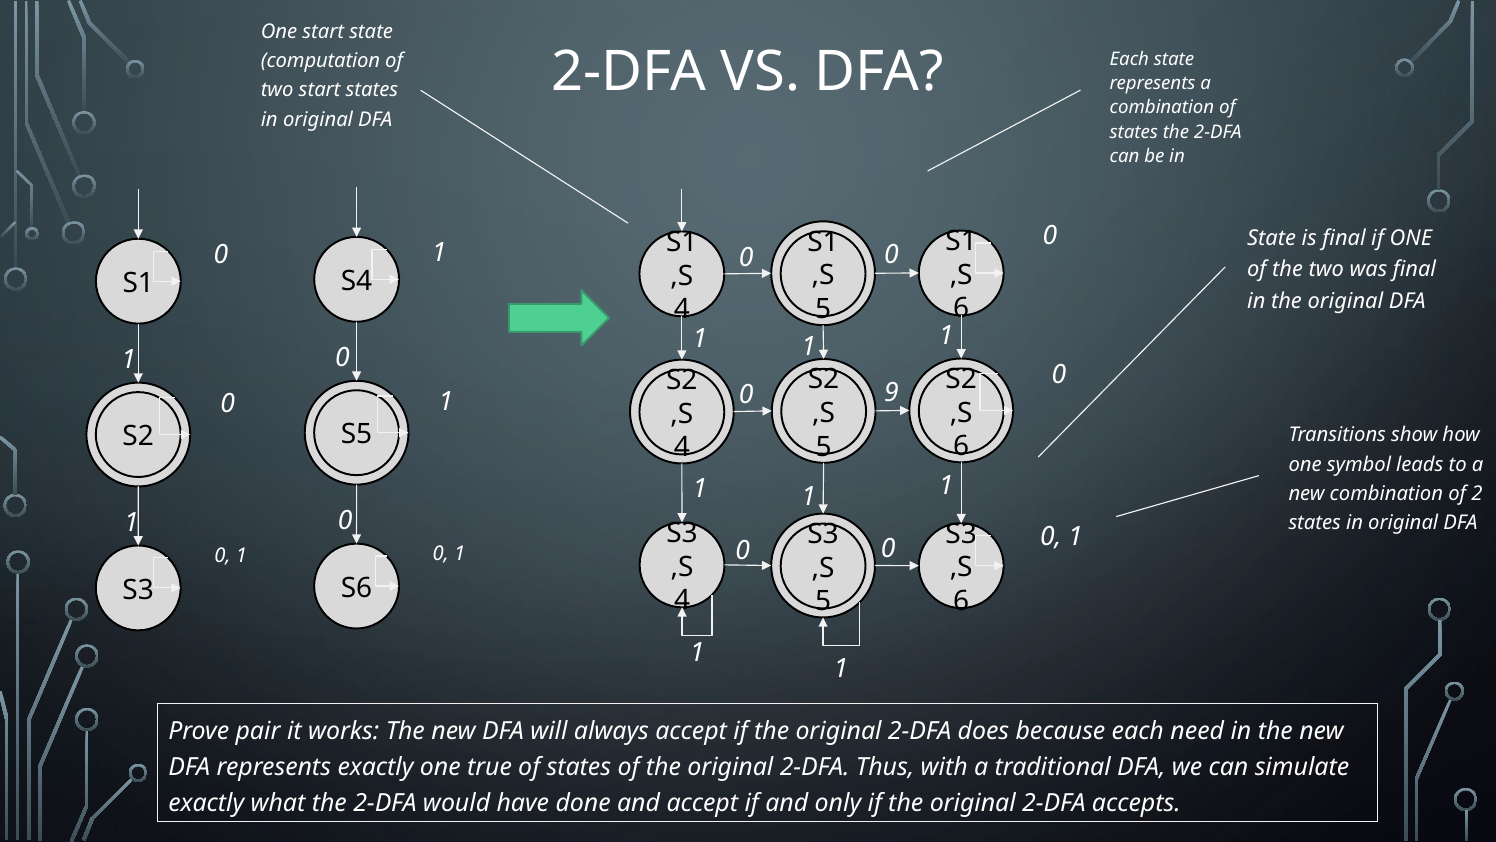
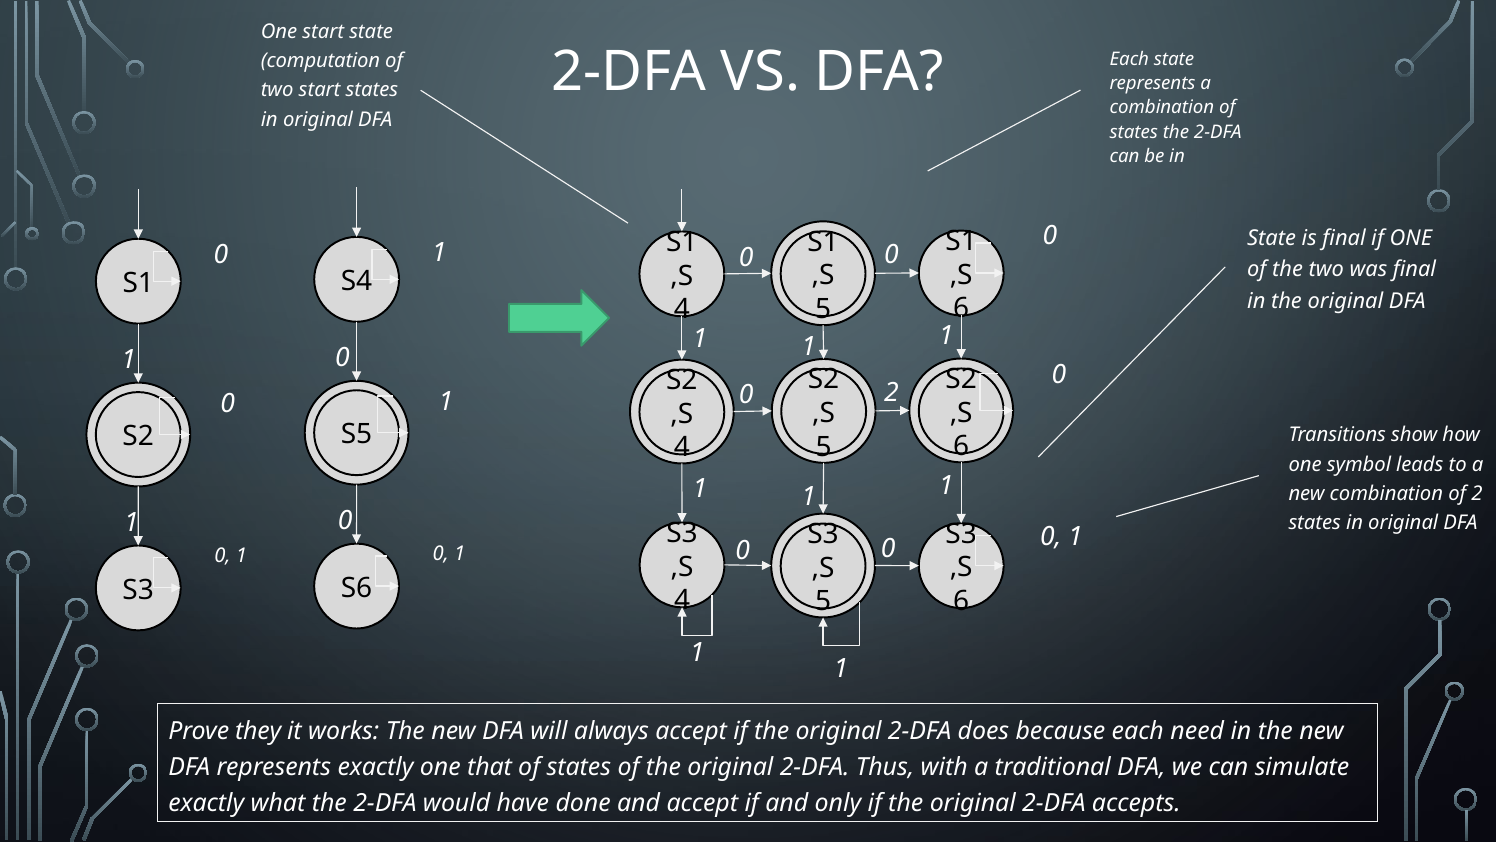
0 9: 9 -> 2
pair: pair -> they
true: true -> that
